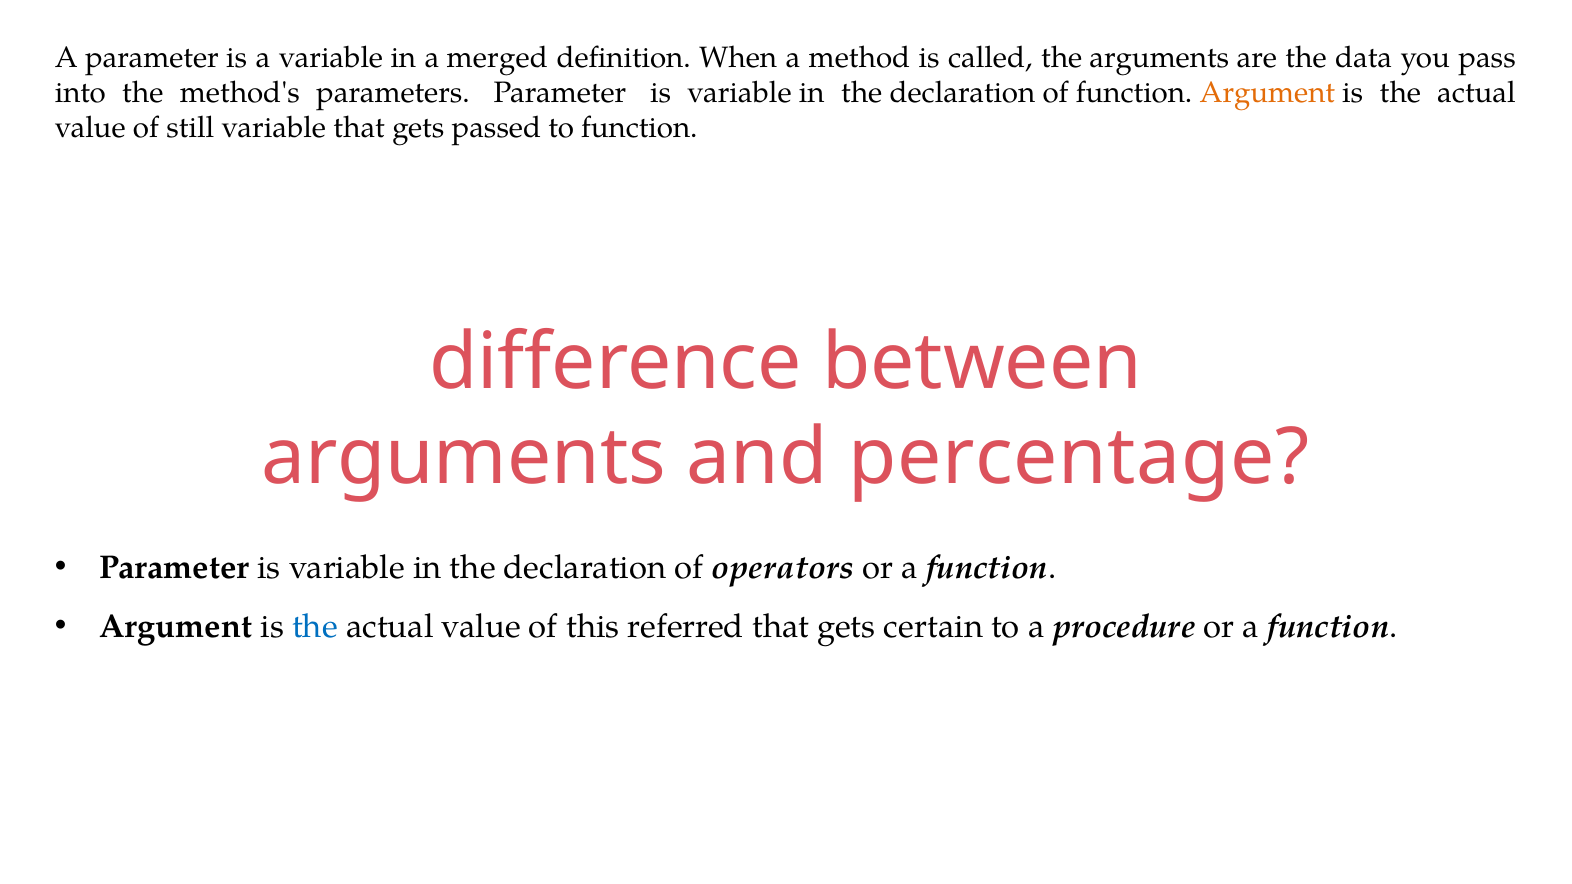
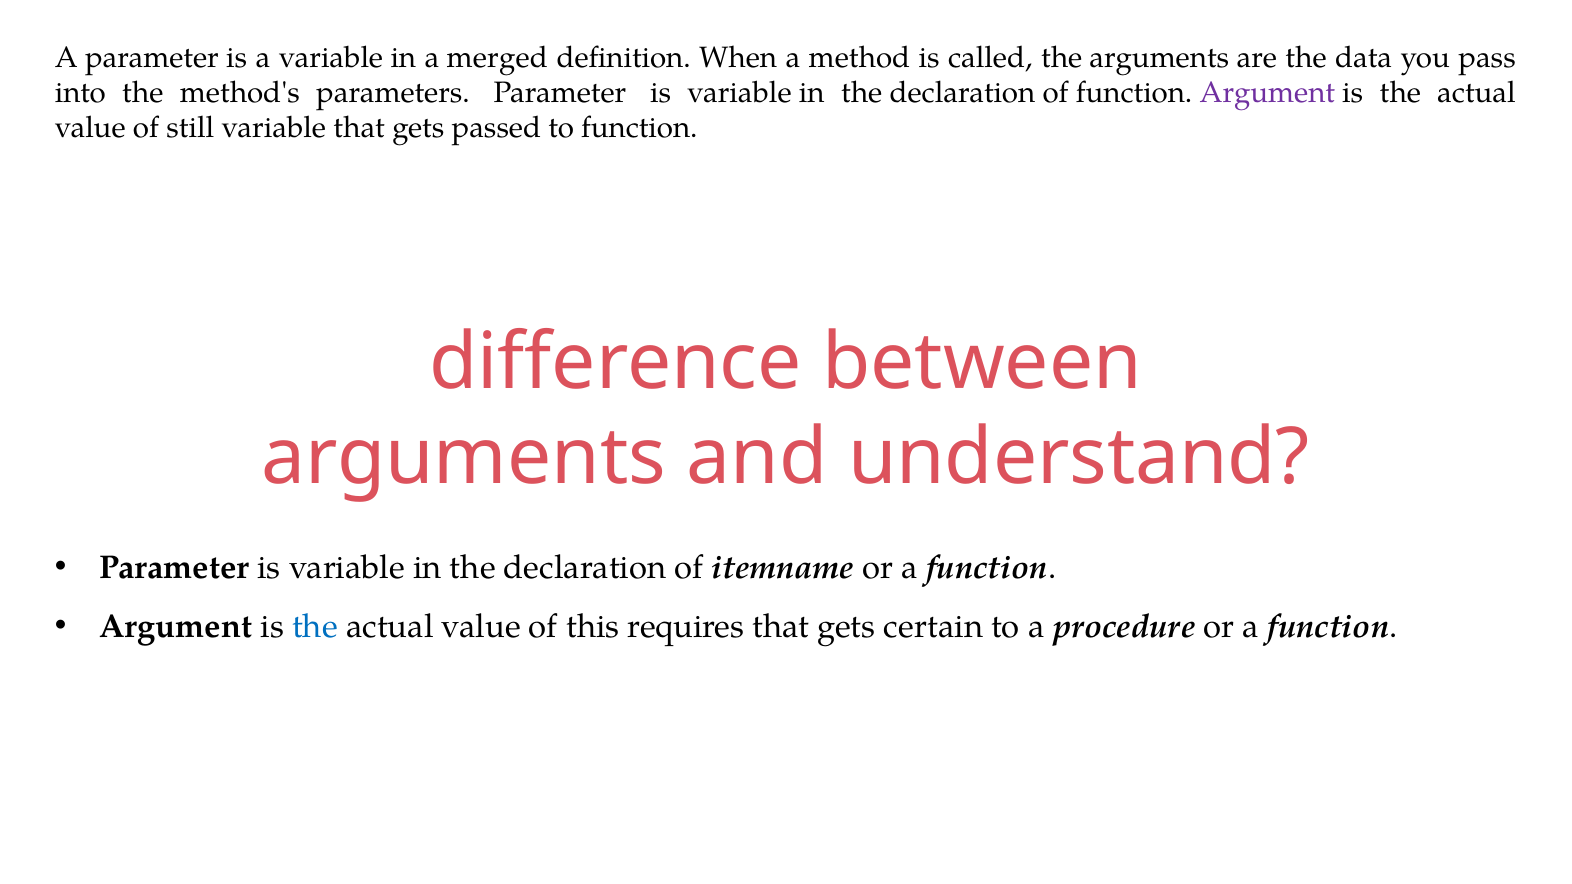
Argument at (1267, 93) colour: orange -> purple
percentage: percentage -> understand
operators: operators -> itemname
referred: referred -> requires
